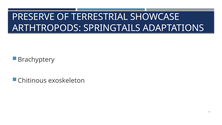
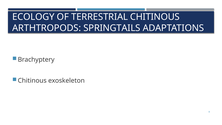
PRESERVE: PRESERVE -> ECOLOGY
TERRESTRIAL SHOWCASE: SHOWCASE -> CHITINOUS
